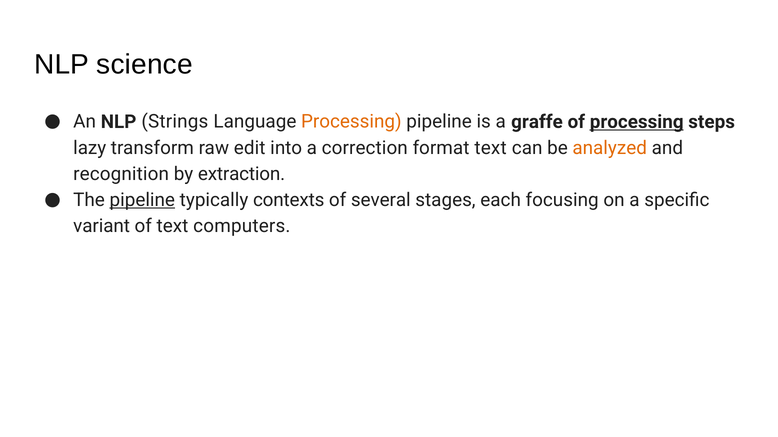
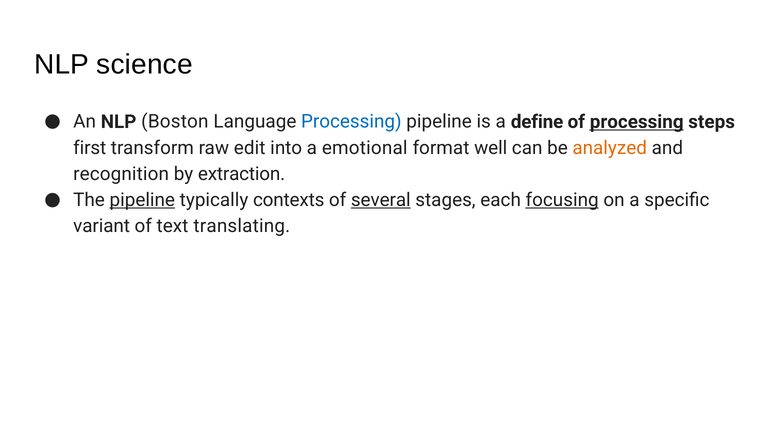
Strings: Strings -> Boston
Processing at (351, 122) colour: orange -> blue
graffe: graffe -> define
lazy: lazy -> first
correction: correction -> emotional
format text: text -> well
several underline: none -> present
focusing underline: none -> present
computers: computers -> translating
